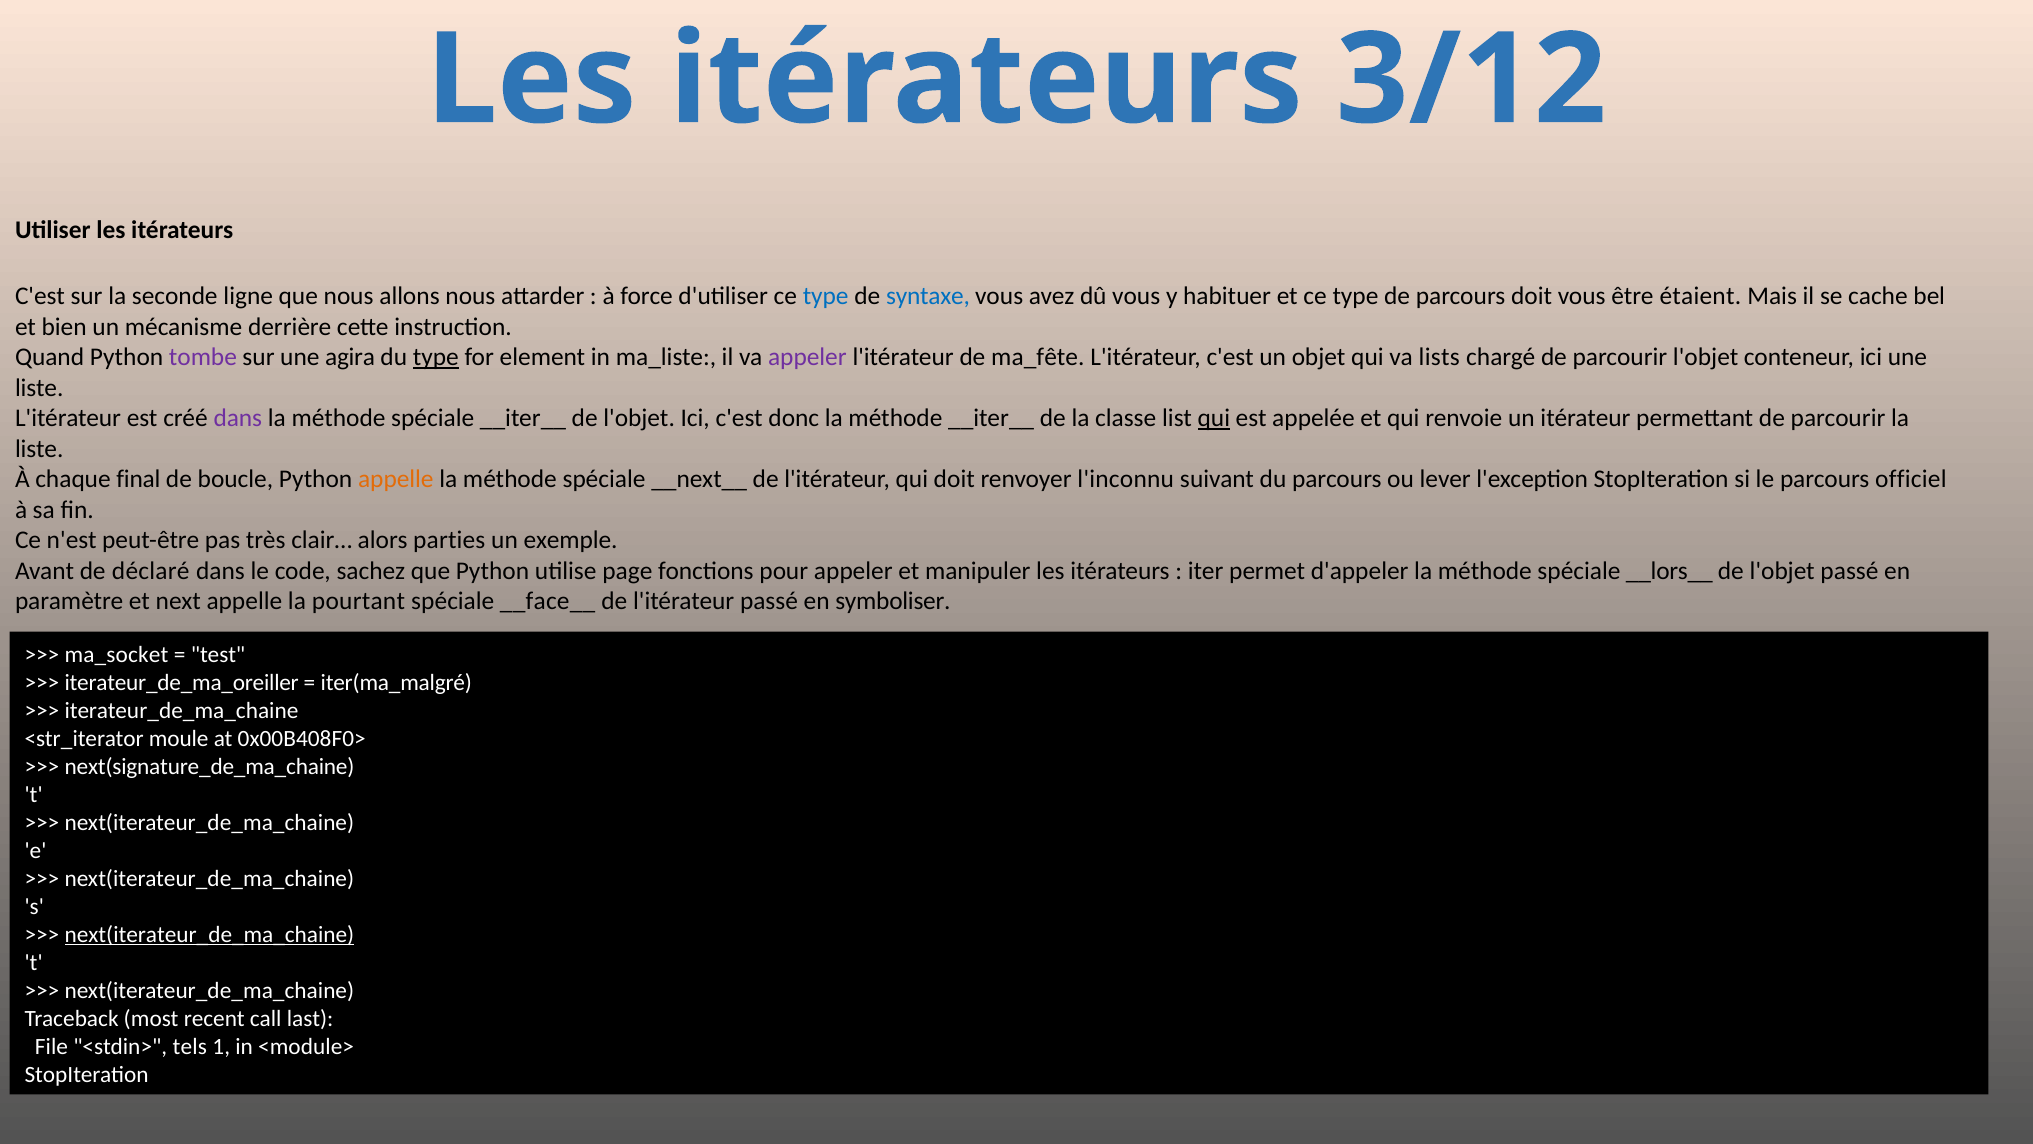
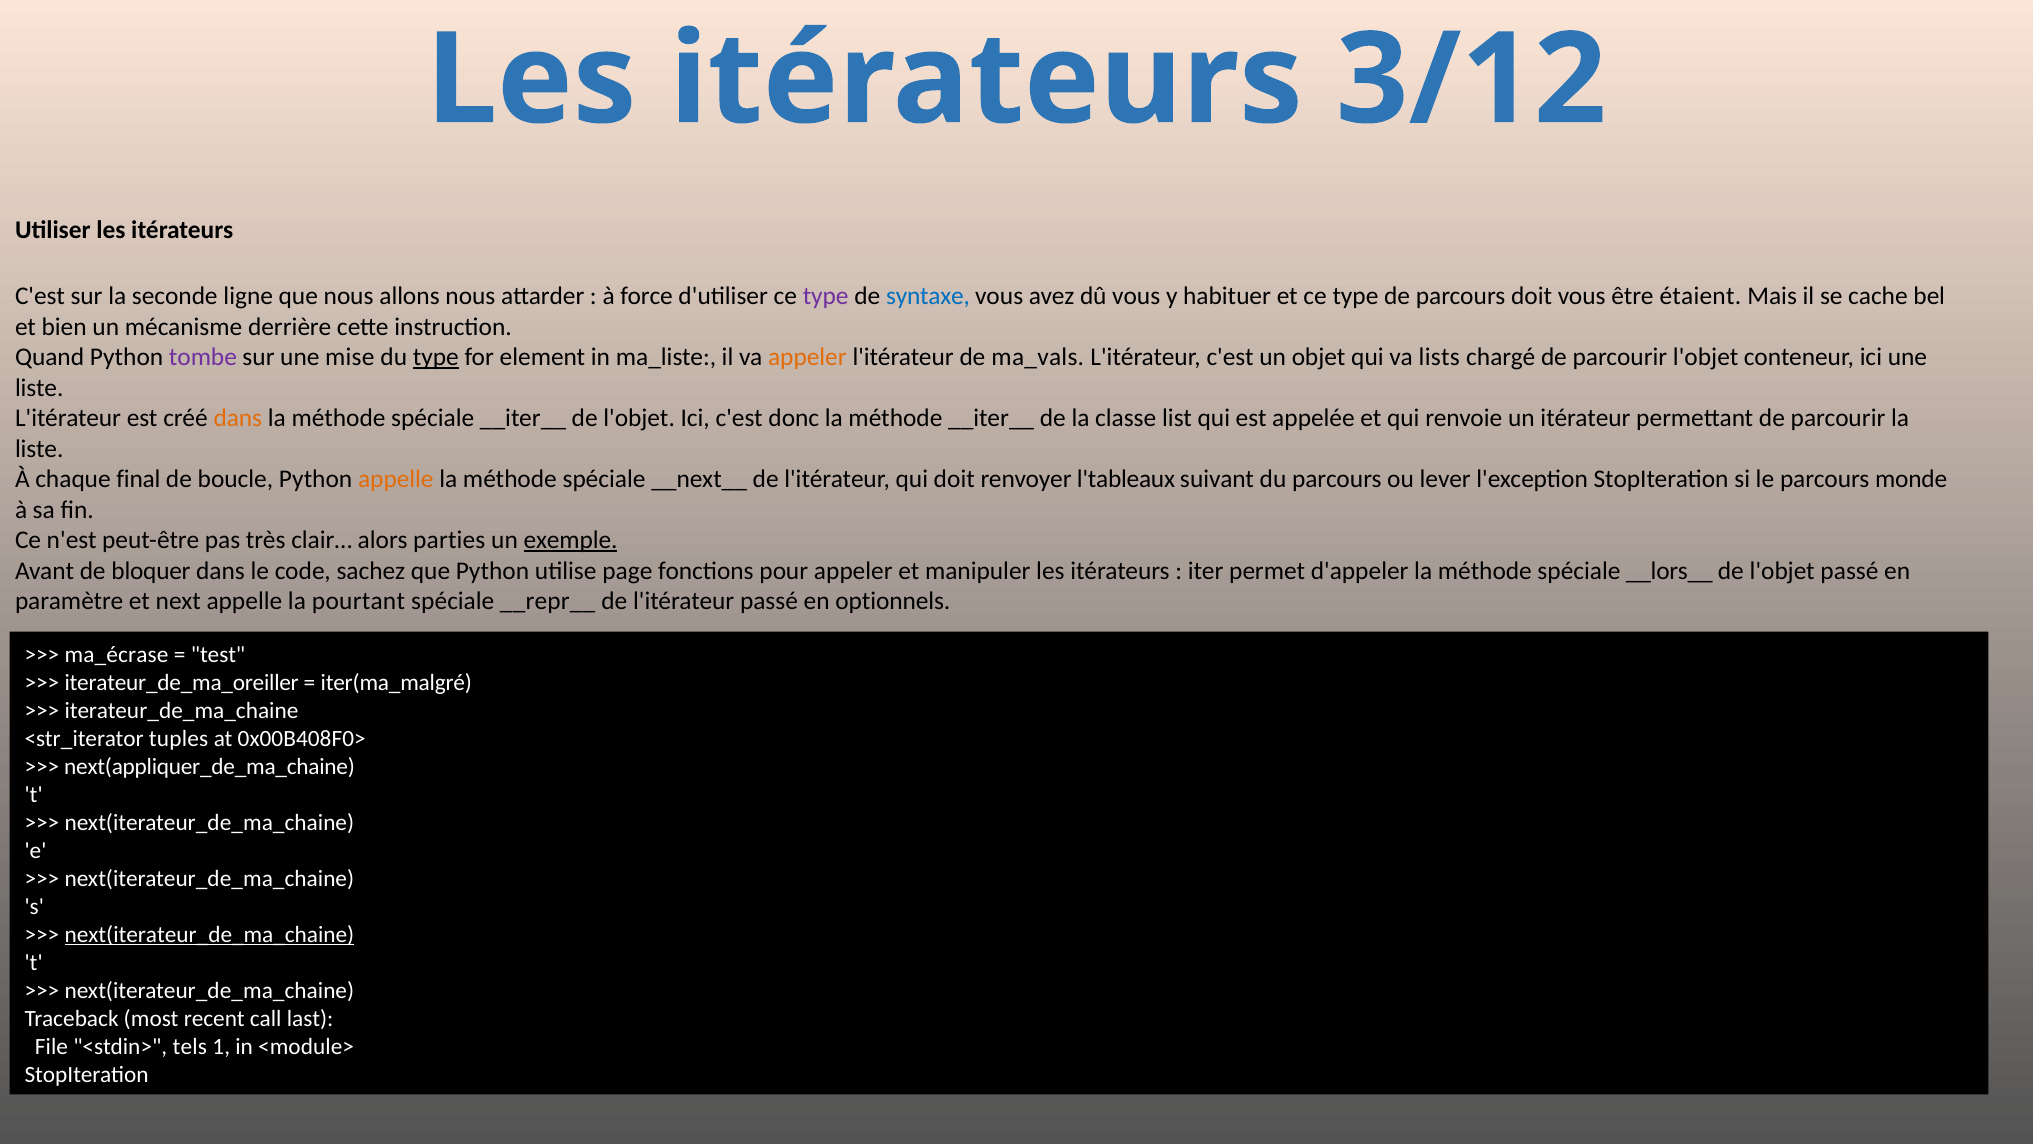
type at (826, 296) colour: blue -> purple
agira: agira -> mise
appeler at (807, 357) colour: purple -> orange
ma_fête: ma_fête -> ma_vals
dans at (238, 418) colour: purple -> orange
qui at (1214, 418) underline: present -> none
l'inconnu: l'inconnu -> l'tableaux
officiel: officiel -> monde
exemple underline: none -> present
déclaré: déclaré -> bloquer
__face__: __face__ -> __repr__
symboliser: symboliser -> optionnels
ma_socket: ma_socket -> ma_écrase
moule: moule -> tuples
next(signature_de_ma_chaine: next(signature_de_ma_chaine -> next(appliquer_de_ma_chaine
